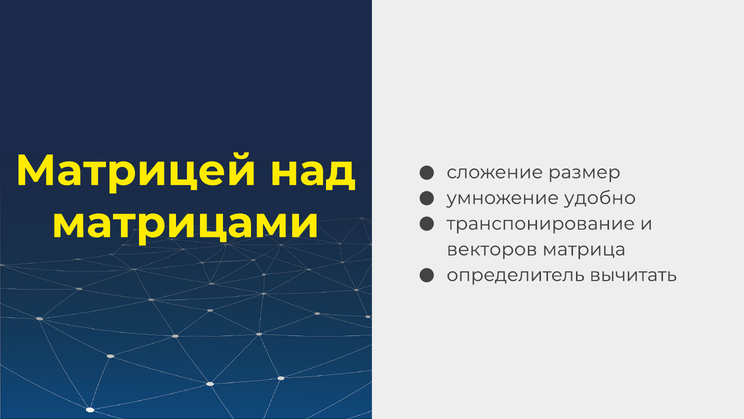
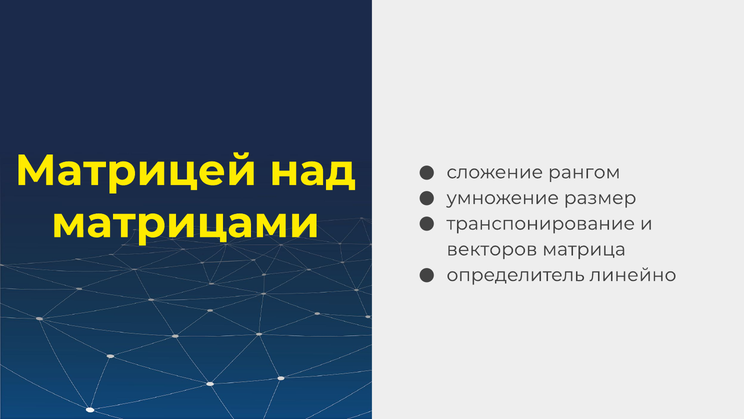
размер: размер -> рангом
удобно: удобно -> размер
вычитать: вычитать -> линейно
